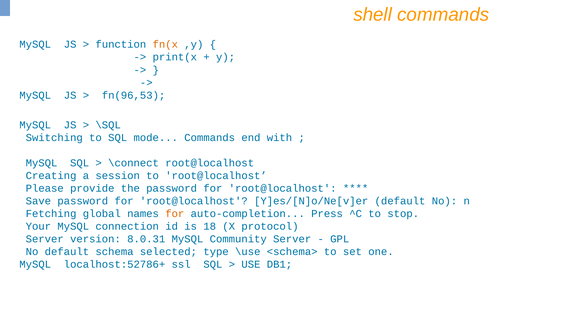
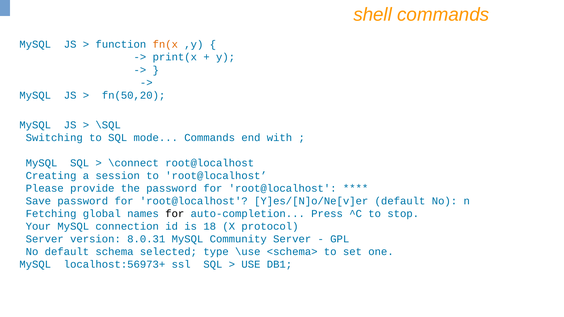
fn(96,53: fn(96,53 -> fn(50,20
for at (175, 214) colour: orange -> black
localhost:52786+: localhost:52786+ -> localhost:56973+
